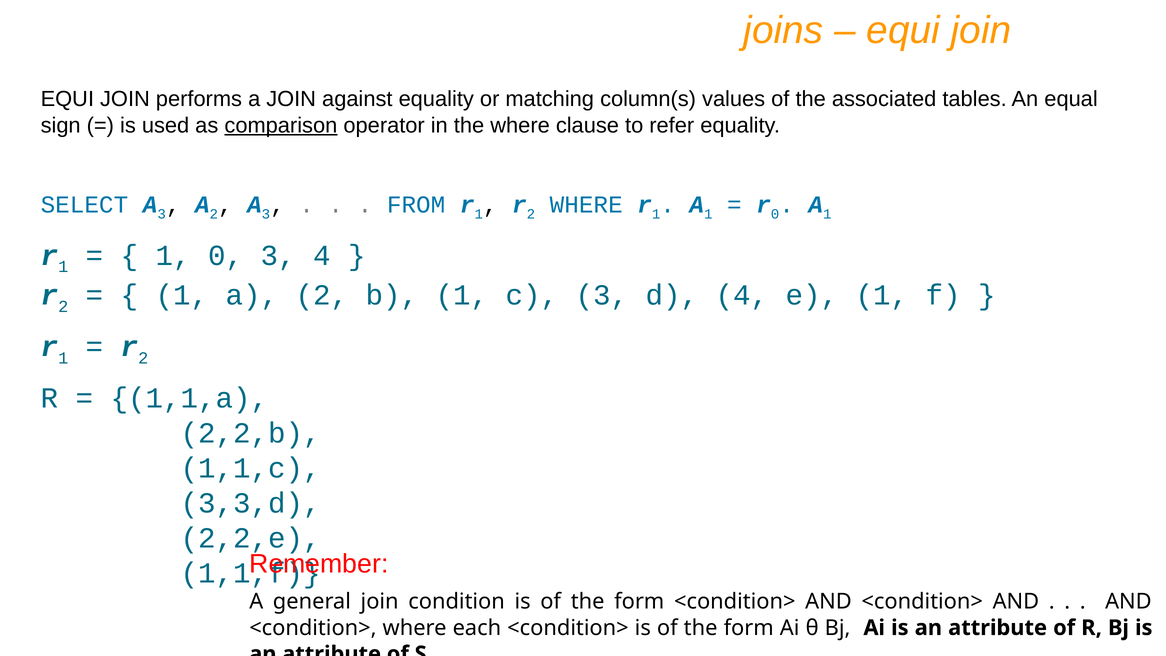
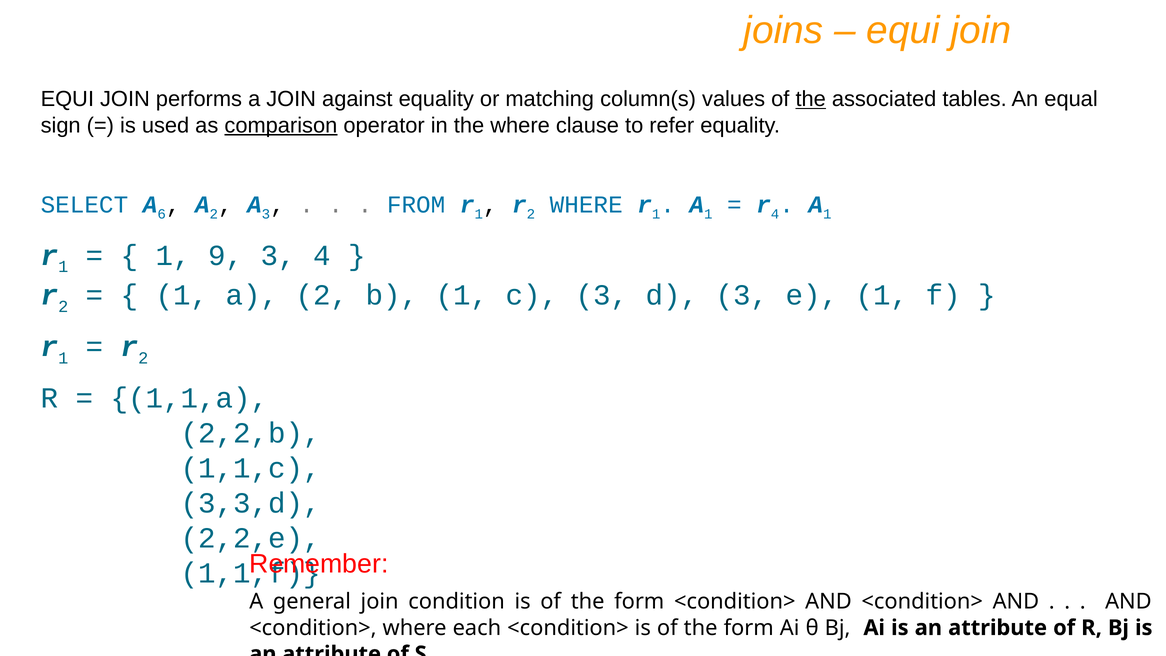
the at (811, 99) underline: none -> present
SELECT A 3: 3 -> 6
r 0: 0 -> 4
1 0: 0 -> 9
d 4: 4 -> 3
